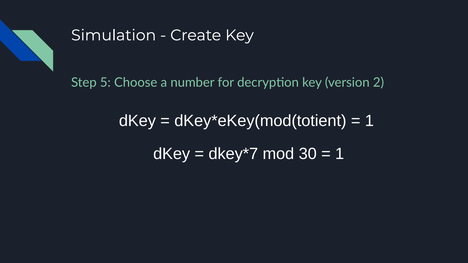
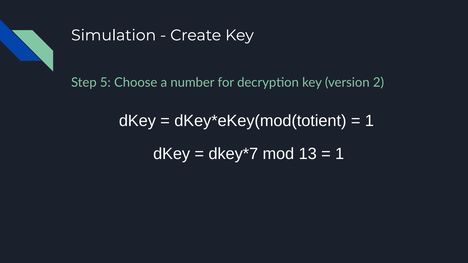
30: 30 -> 13
